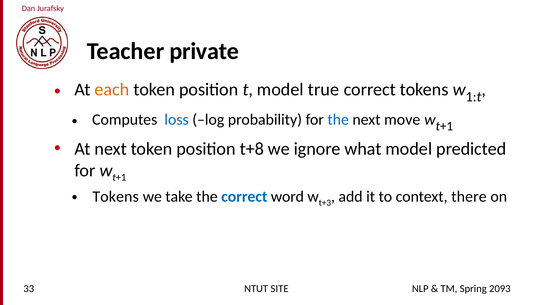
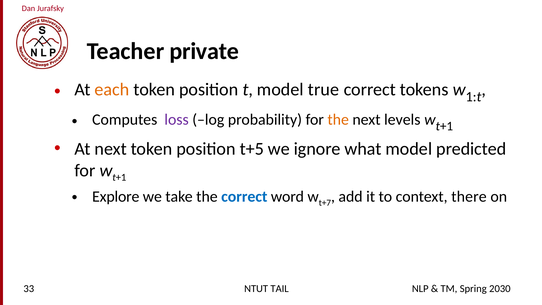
loss colour: blue -> purple
the at (338, 119) colour: blue -> orange
move: move -> levels
t+8: t+8 -> t+5
Tokens at (116, 197): Tokens -> Explore
t+3: t+3 -> t+7
SITE: SITE -> TAIL
2093: 2093 -> 2030
